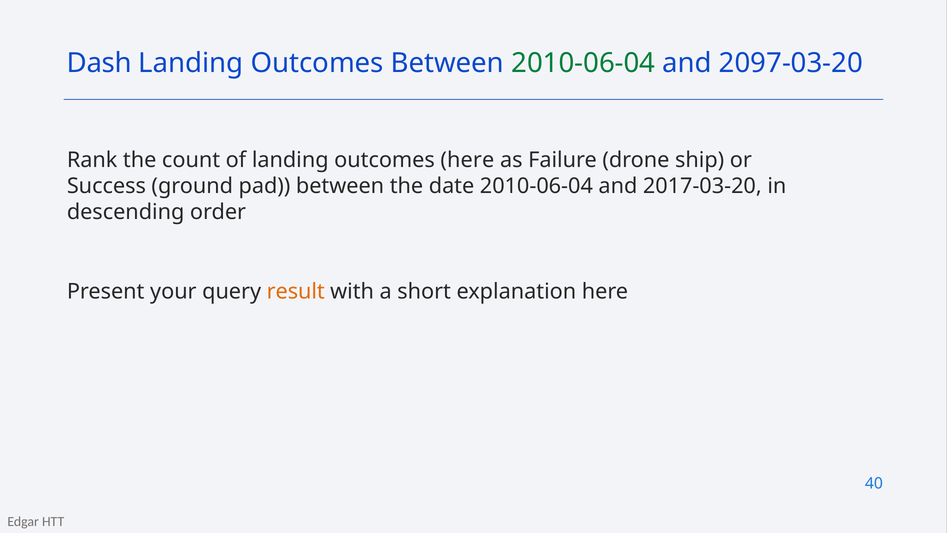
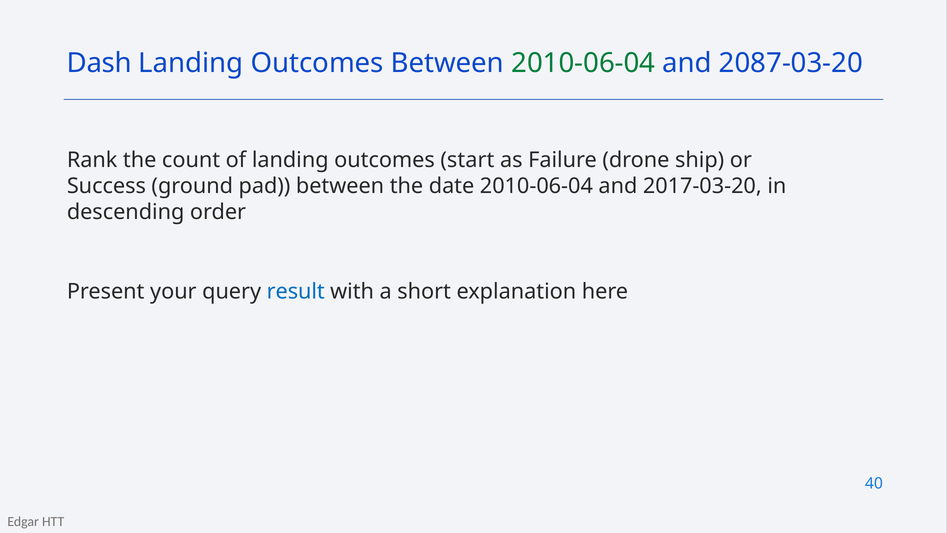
2097-03-20: 2097-03-20 -> 2087-03-20
outcomes here: here -> start
result colour: orange -> blue
